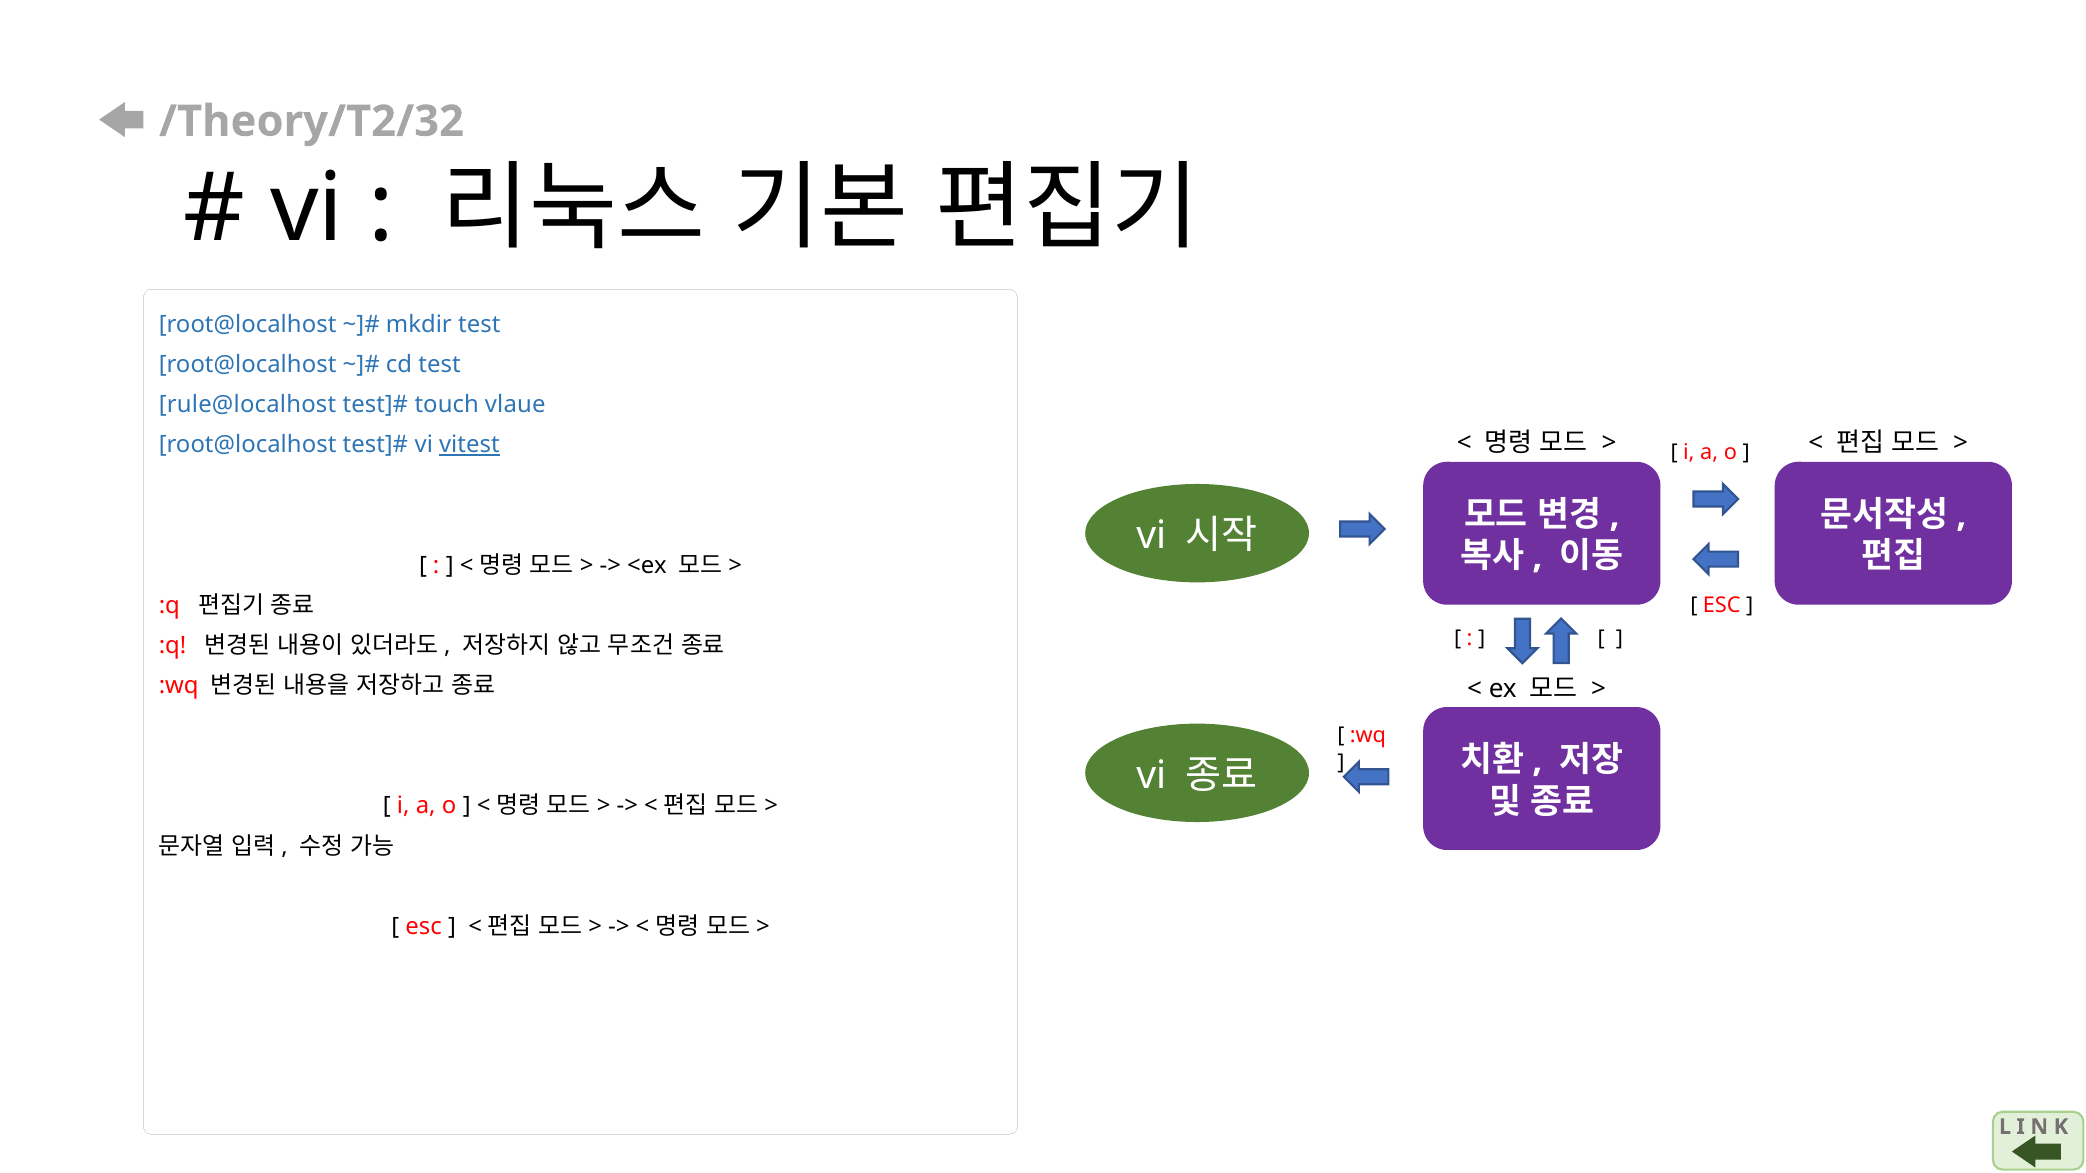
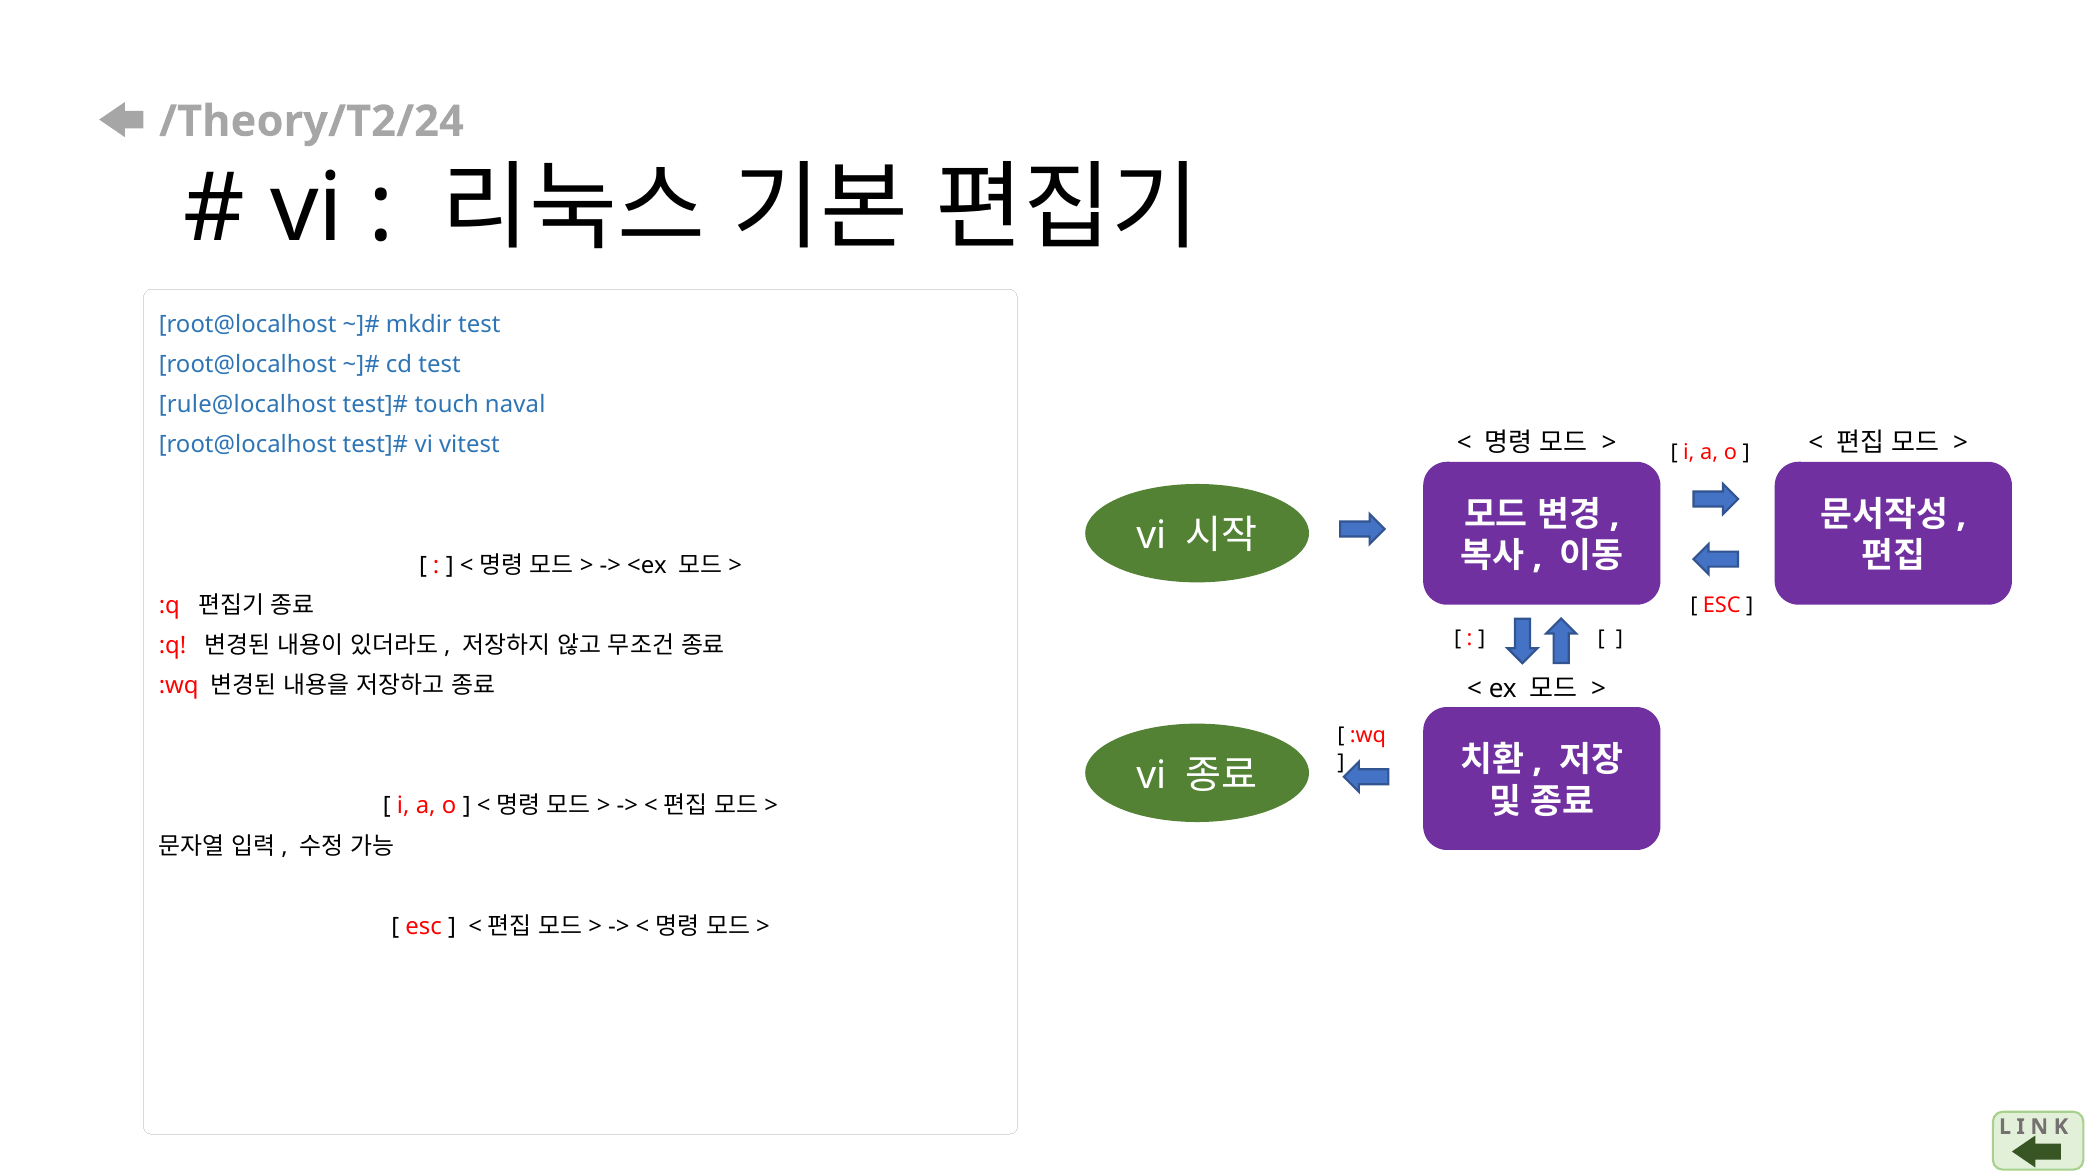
/Theory/T2/32: /Theory/T2/32 -> /Theory/T2/24
vlaue: vlaue -> naval
vitest underline: present -> none
